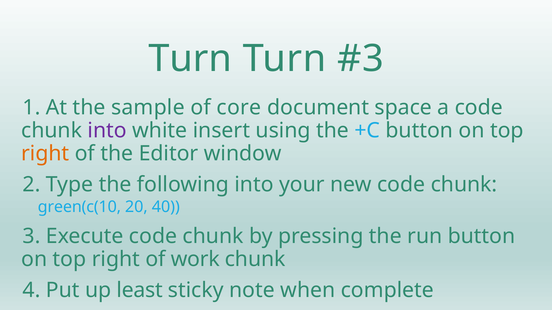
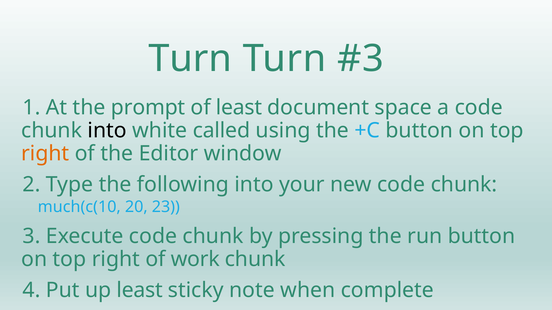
sample: sample -> prompt
of core: core -> least
into at (107, 131) colour: purple -> black
insert: insert -> called
green(c(10: green(c(10 -> much(c(10
40: 40 -> 23
